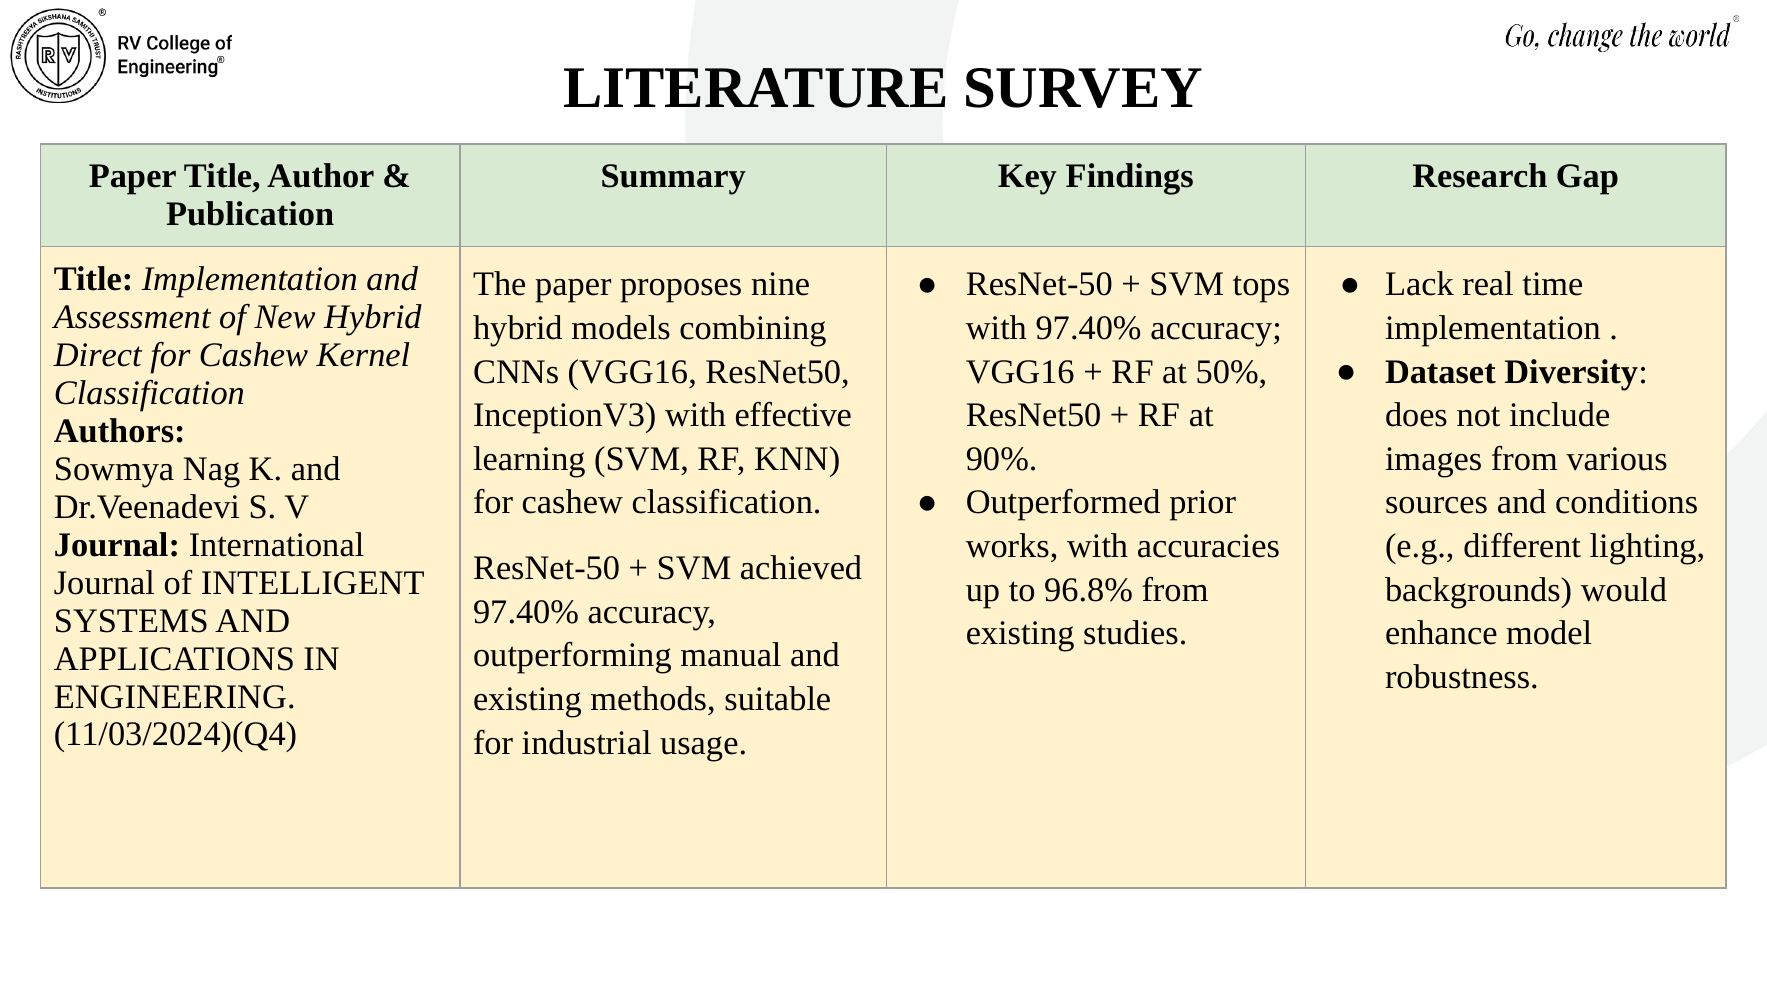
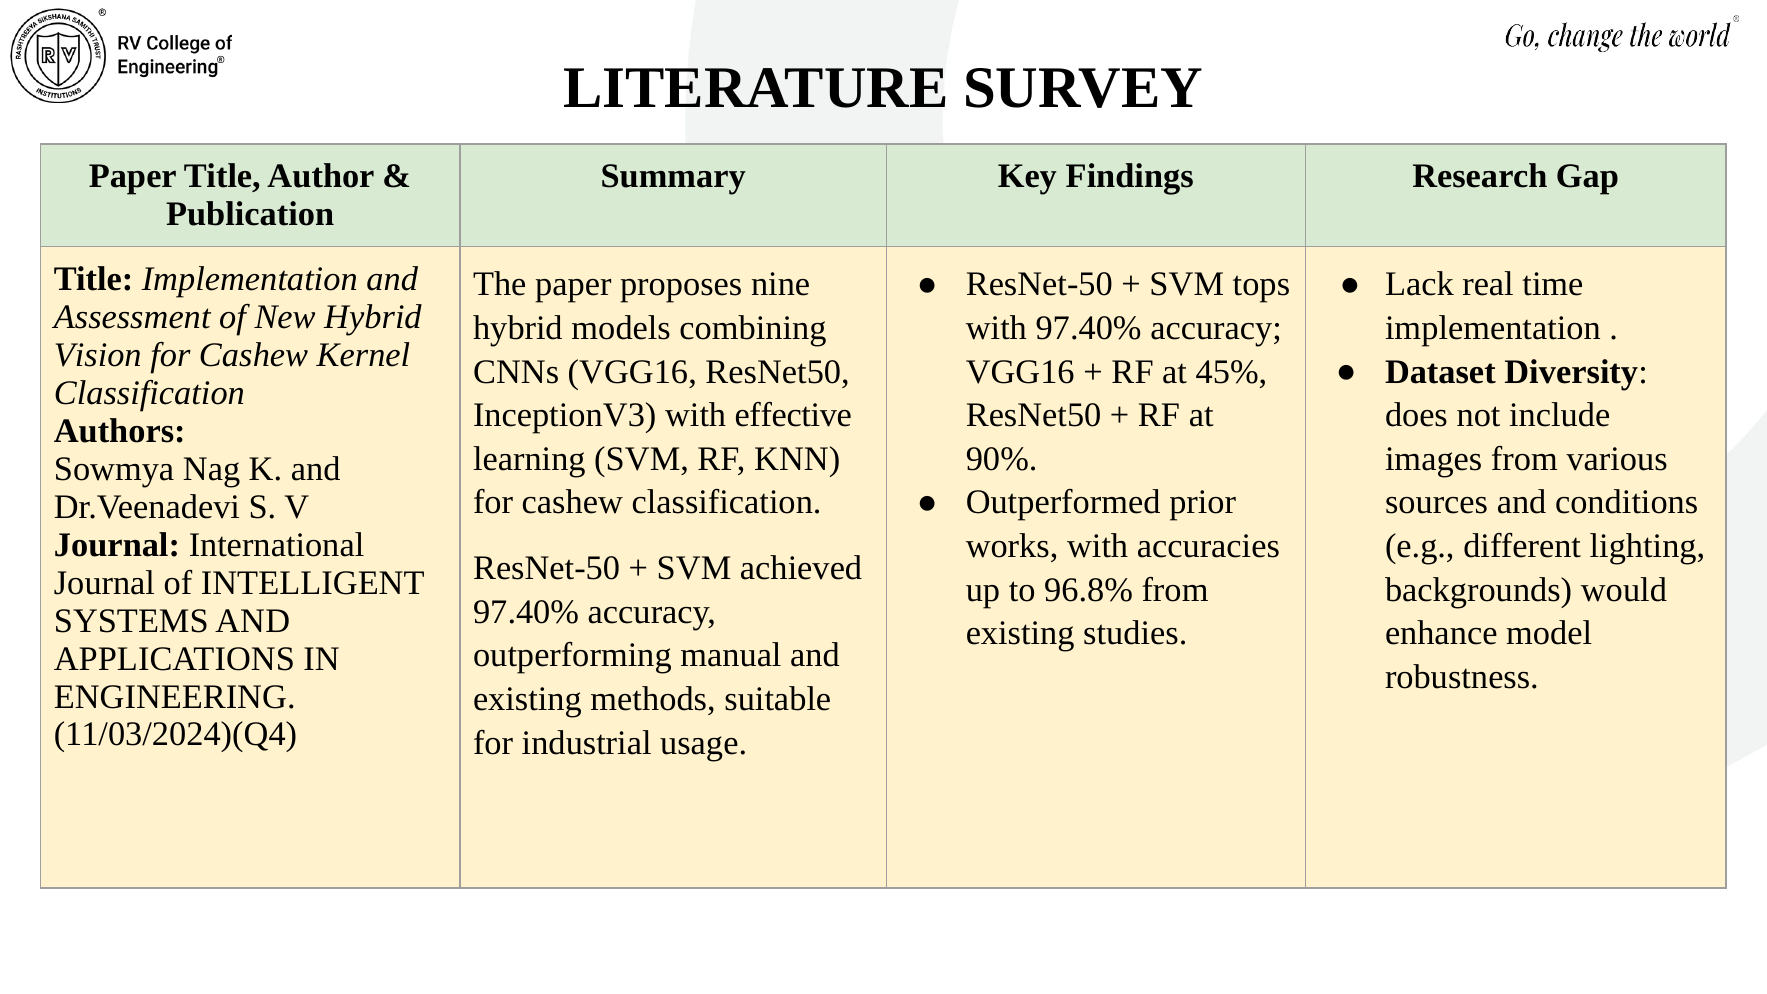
Direct: Direct -> Vision
50%: 50% -> 45%
